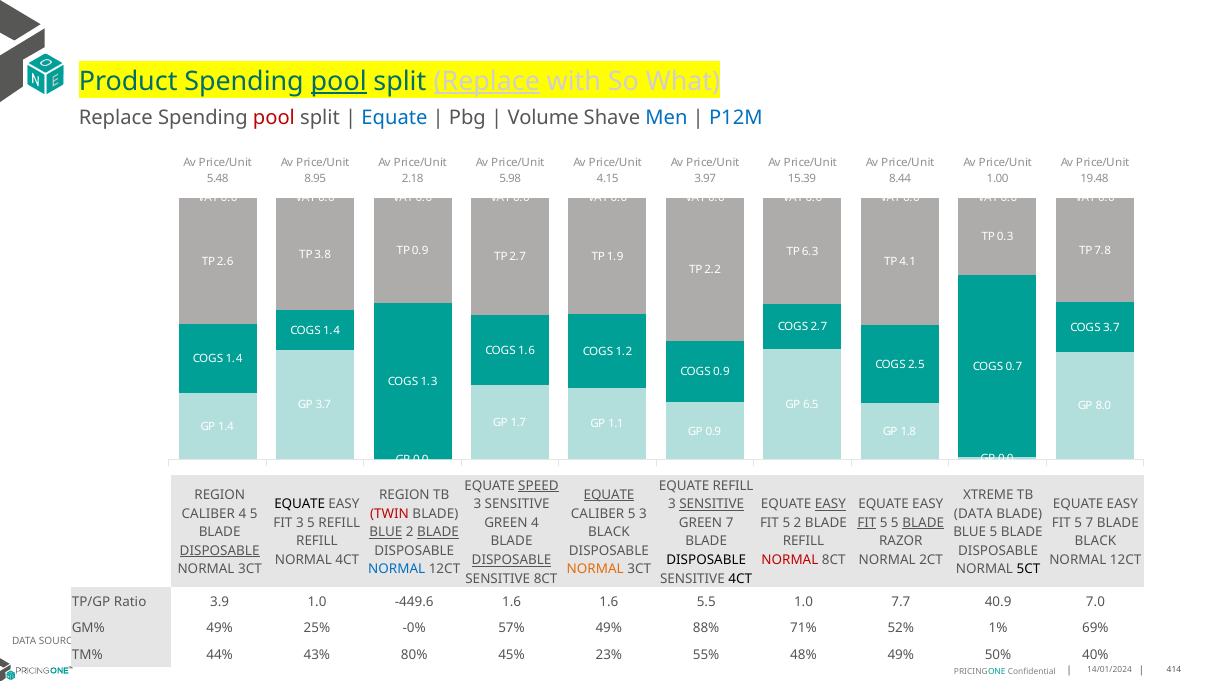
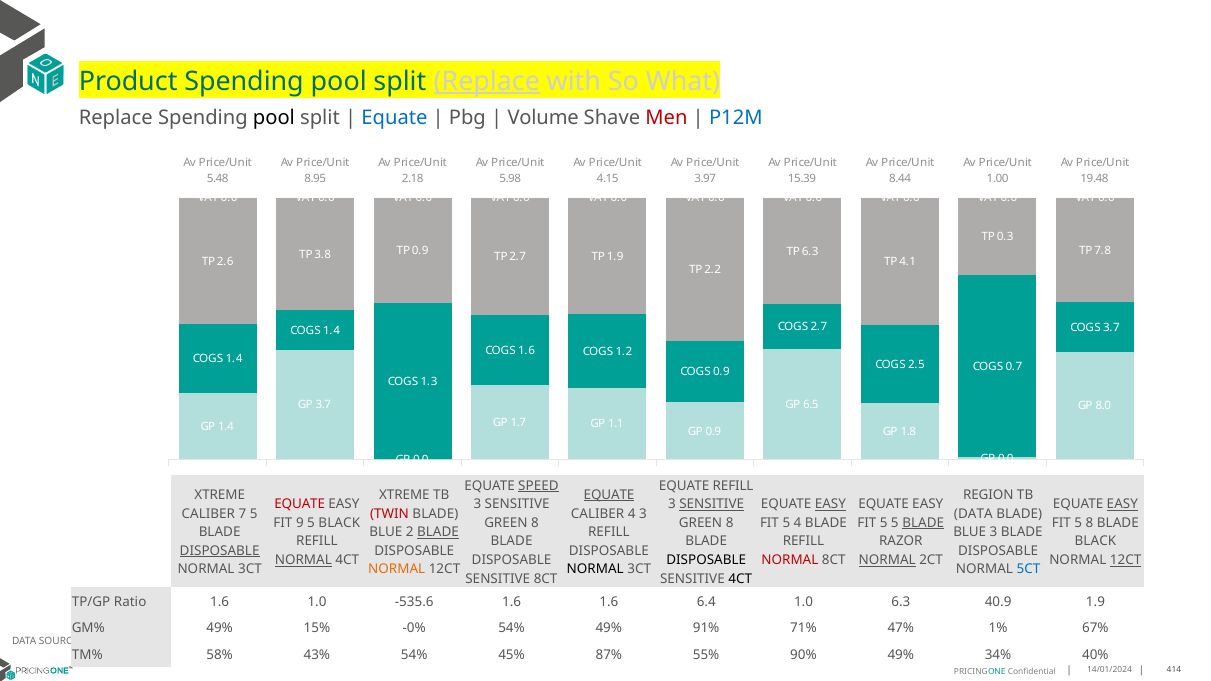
pool at (339, 81) underline: present -> none
pool at (274, 118) colour: red -> black
Men colour: blue -> red
REGION at (220, 495): REGION -> XTREME
REGION at (404, 495): REGION -> XTREME
XTREME: XTREME -> REGION
EQUATE at (300, 505) colour: black -> red
EASY at (1122, 505) underline: none -> present
CALIBER 4: 4 -> 7
CALIBER 5: 5 -> 4
FIT 3: 3 -> 9
5 REFILL: REFILL -> BLACK
4 at (535, 523): 4 -> 8
7 at (730, 523): 7 -> 8
5 2: 2 -> 4
FIT at (867, 523) underline: present -> none
5 7: 7 -> 8
BLUE at (386, 532) underline: present -> none
BLACK at (609, 532): BLACK -> REFILL
BLUE 5: 5 -> 3
NORMAL at (303, 560) underline: none -> present
DISPOSABLE at (512, 560) underline: present -> none
NORMAL at (887, 560) underline: none -> present
12CT at (1126, 560) underline: none -> present
NORMAL at (397, 570) colour: blue -> orange
NORMAL at (595, 570) colour: orange -> black
5CT colour: black -> blue
Ratio 3.9: 3.9 -> 1.6
-449.6: -449.6 -> -535.6
5.5: 5.5 -> 6.4
1.0 7.7: 7.7 -> 6.3
40.9 7.0: 7.0 -> 1.9
25%: 25% -> 15%
-0% 57%: 57% -> 54%
88%: 88% -> 91%
52%: 52% -> 47%
69%: 69% -> 67%
44%: 44% -> 58%
43% 80%: 80% -> 54%
23%: 23% -> 87%
48%: 48% -> 90%
50%: 50% -> 34%
